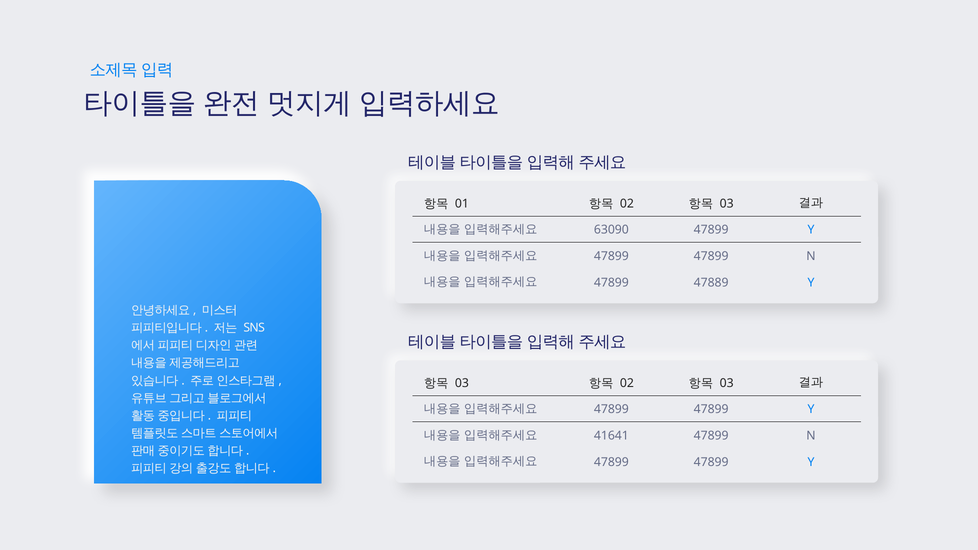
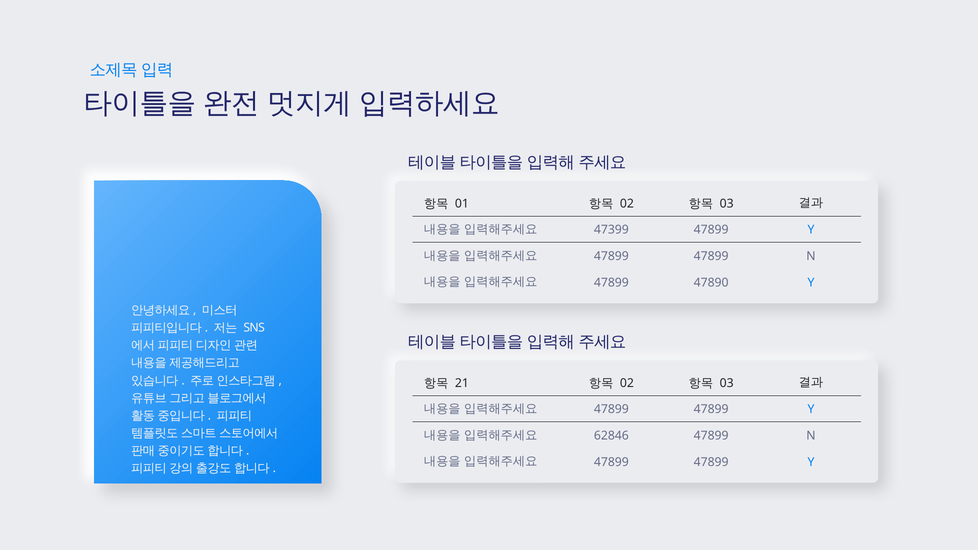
63090: 63090 -> 47399
47889: 47889 -> 47890
03 at (462, 383): 03 -> 21
41641: 41641 -> 62846
